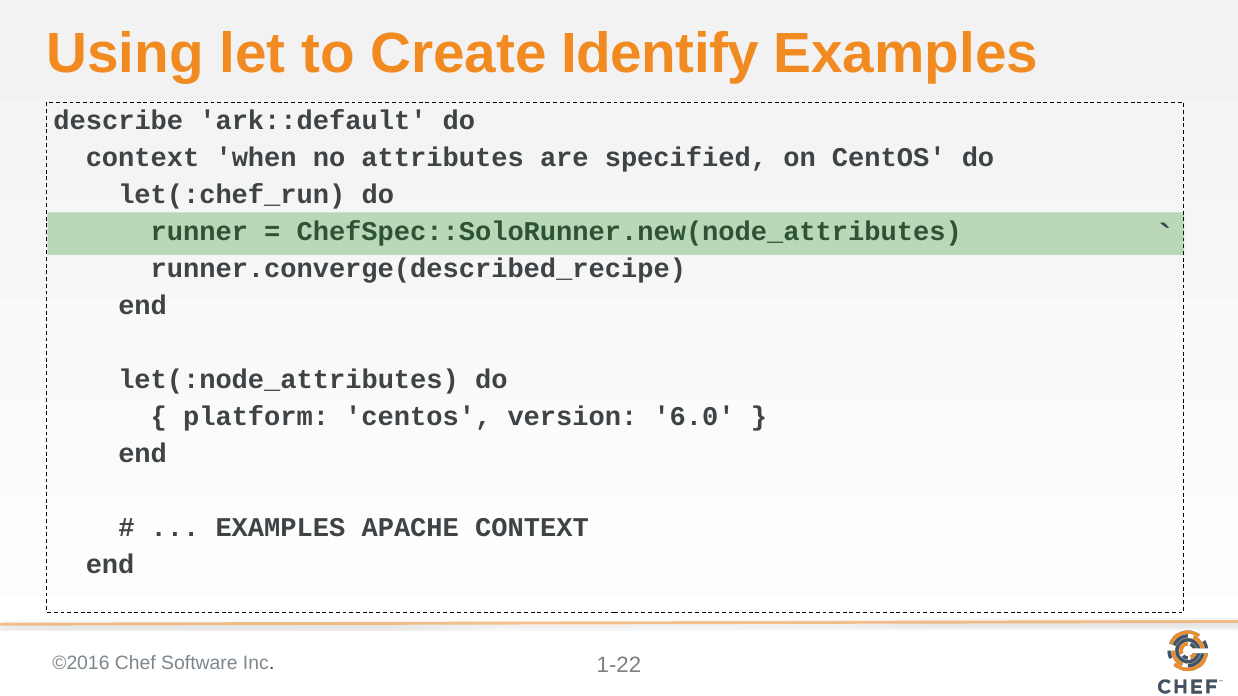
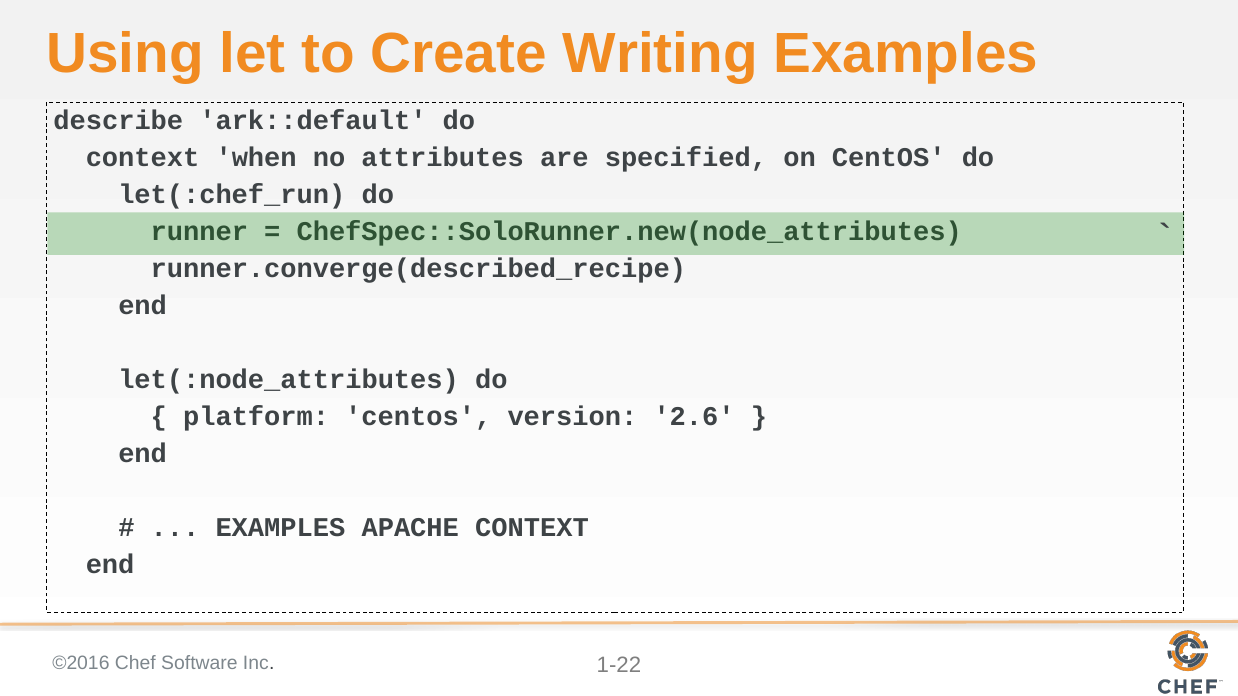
Identify: Identify -> Writing
6.0: 6.0 -> 2.6
